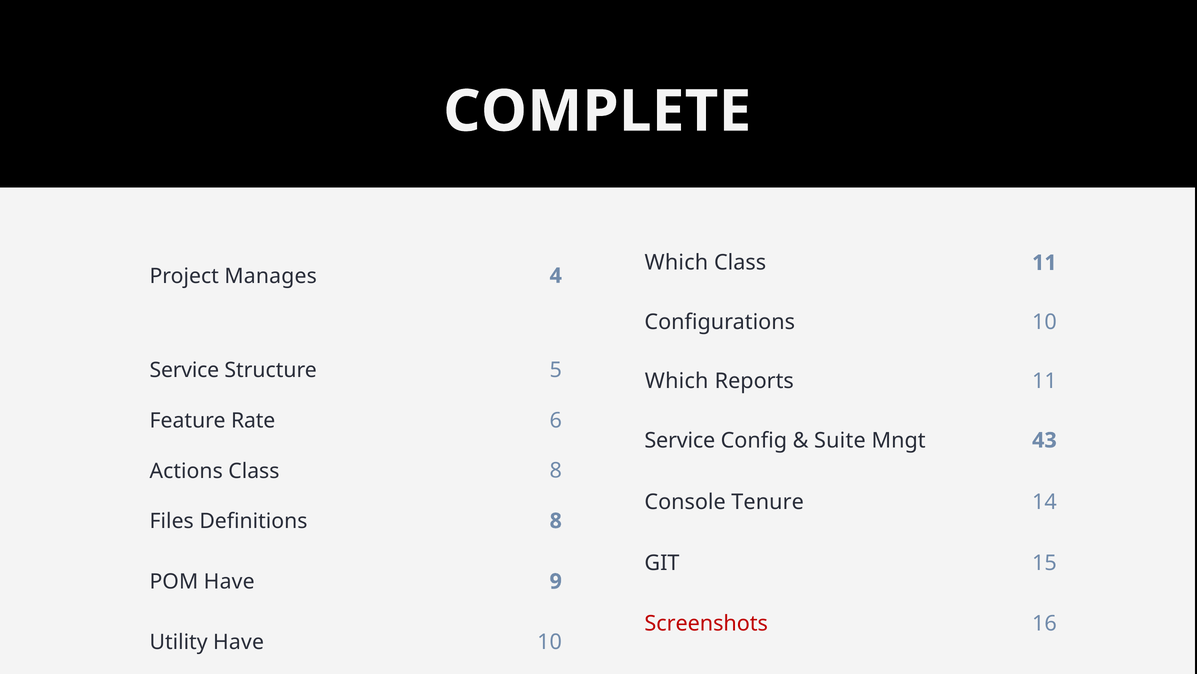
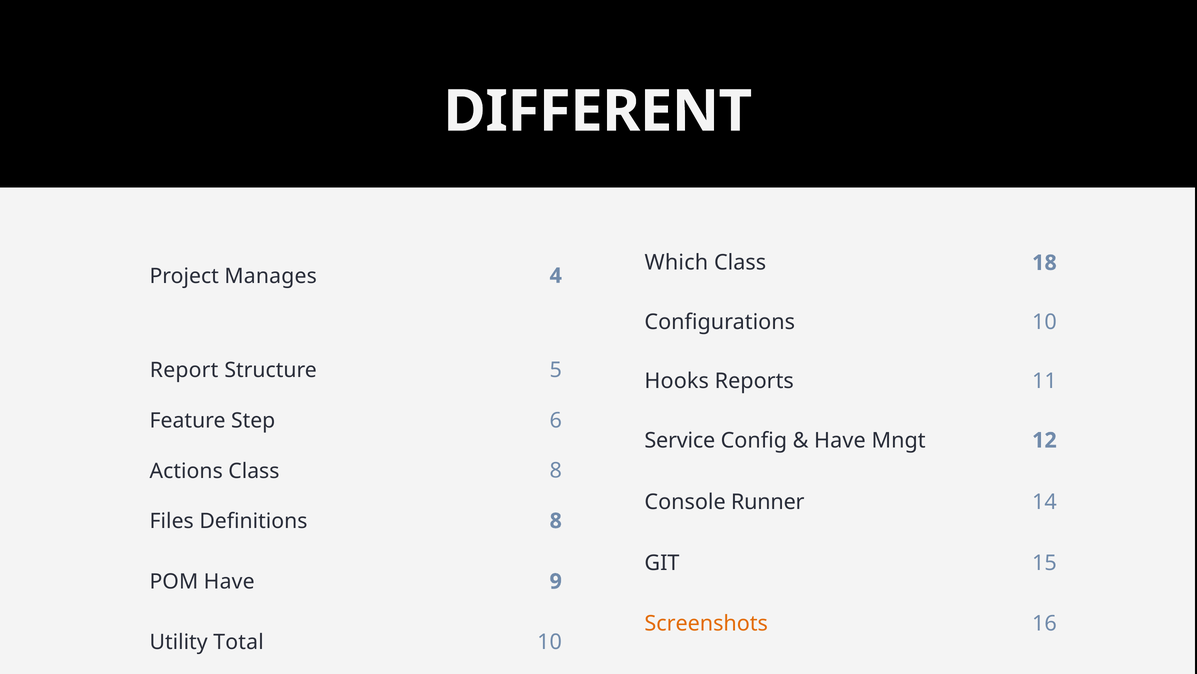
COMPLETE: COMPLETE -> DIFFERENT
Class 11: 11 -> 18
Service at (184, 370): Service -> Report
Which at (677, 381): Which -> Hooks
Rate: Rate -> Step
Suite at (840, 440): Suite -> Have
43: 43 -> 12
Tenure: Tenure -> Runner
Screenshots colour: red -> orange
Utility Have: Have -> Total
